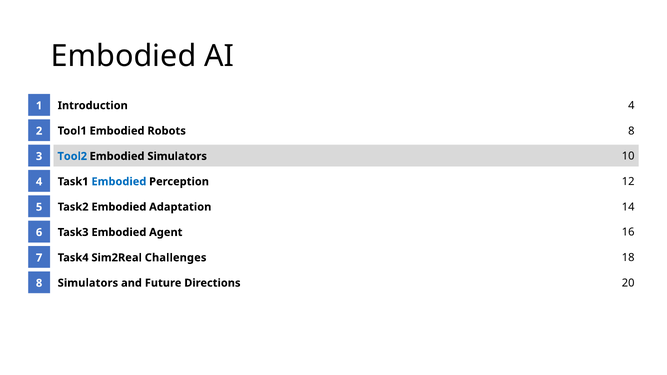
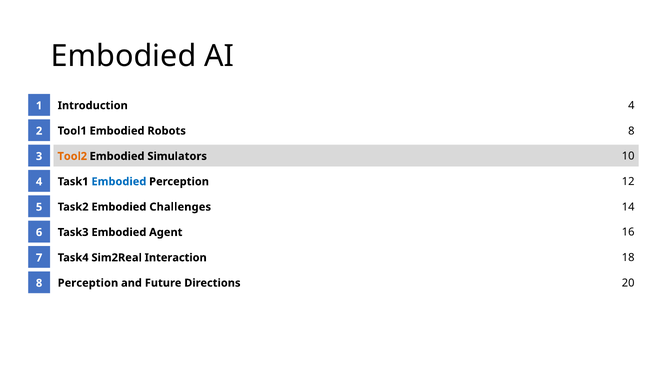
Tool2 colour: blue -> orange
Adaptation: Adaptation -> Challenges
Challenges: Challenges -> Interaction
Simulators at (88, 283): Simulators -> Perception
